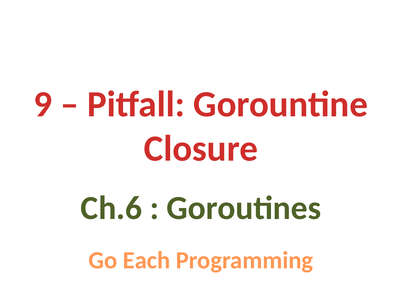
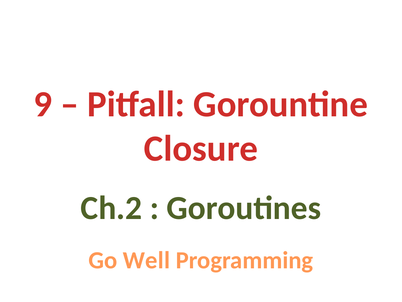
Ch.6: Ch.6 -> Ch.2
Each: Each -> Well
